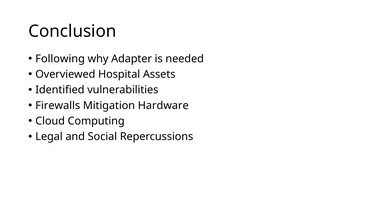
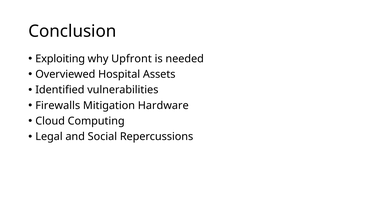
Following: Following -> Exploiting
Adapter: Adapter -> Upfront
